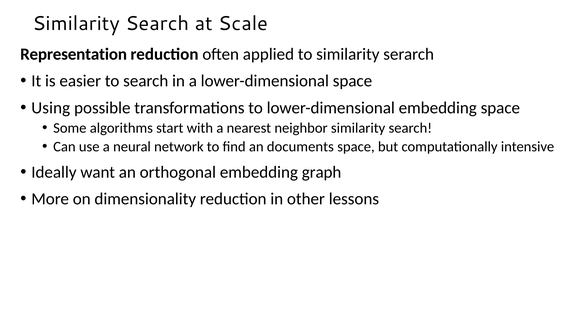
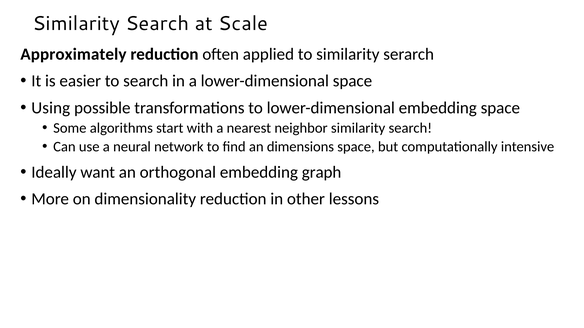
Representation: Representation -> Approximately
documents: documents -> dimensions
